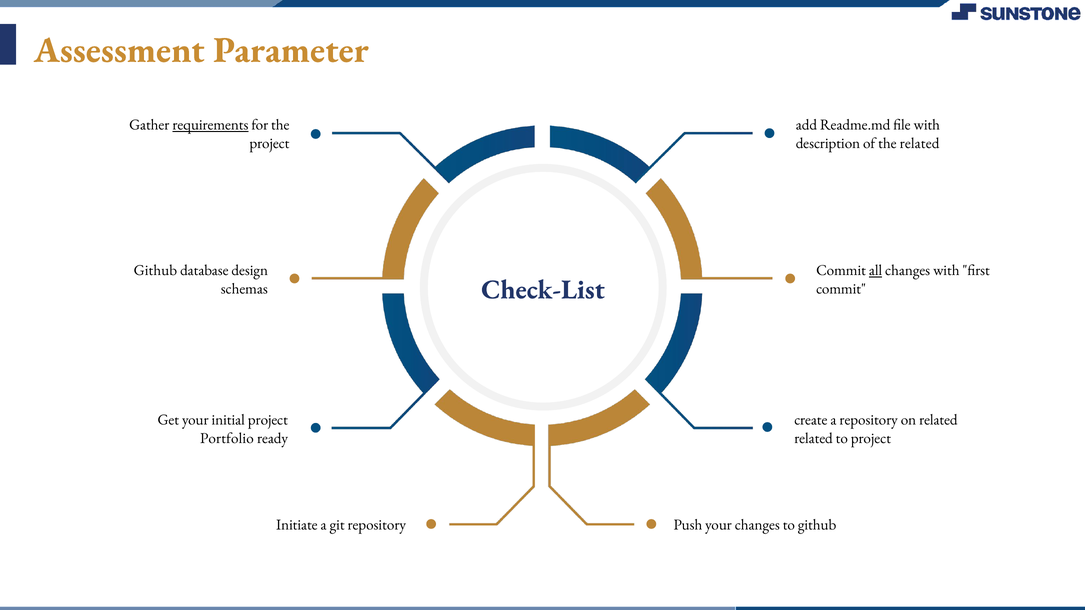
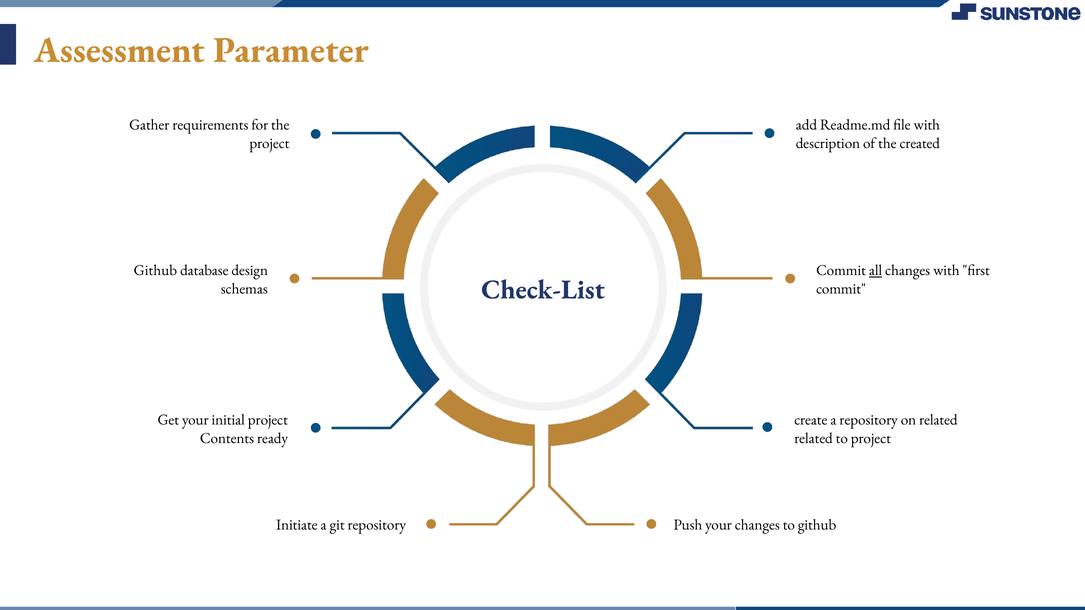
requirements underline: present -> none
the related: related -> created
Portfolio: Portfolio -> Contents
